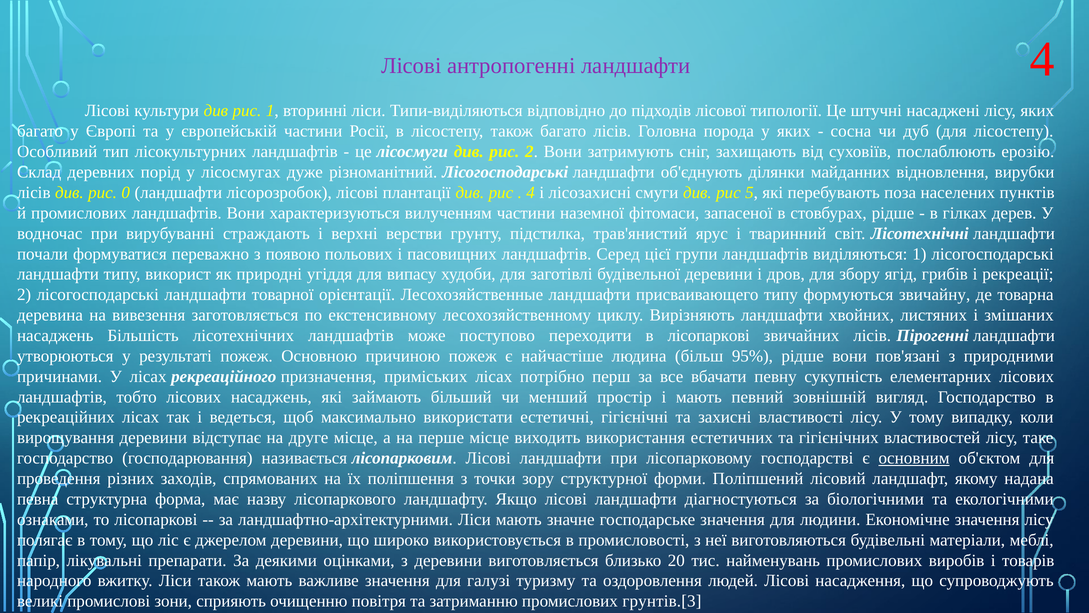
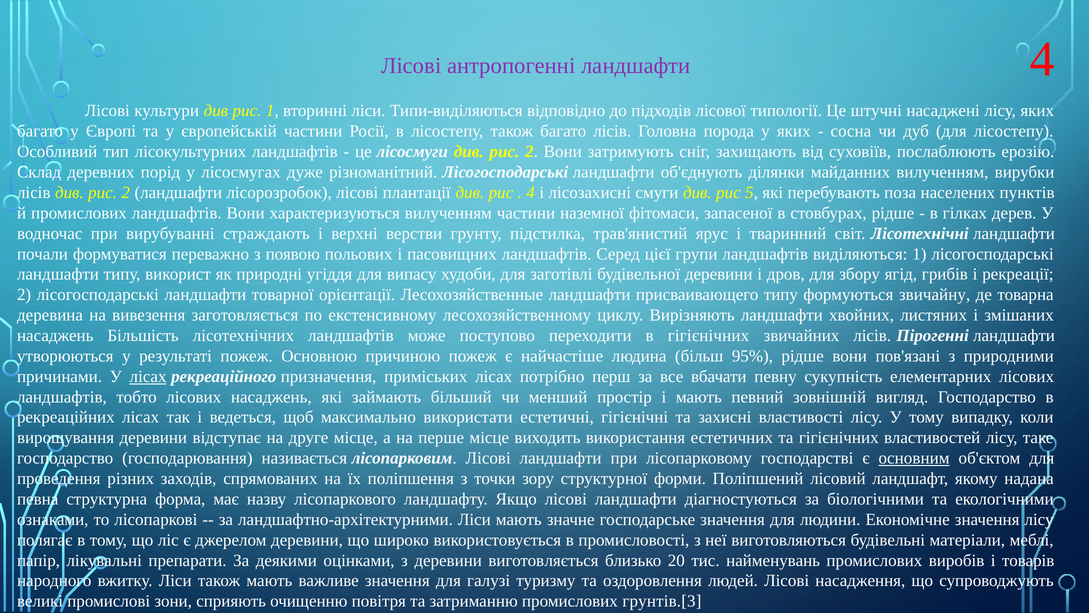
майданних відновлення: відновлення -> вилученням
лісів див рис 0: 0 -> 2
в лісопаркові: лісопаркові -> гігієнічних
лісах at (148, 376) underline: none -> present
